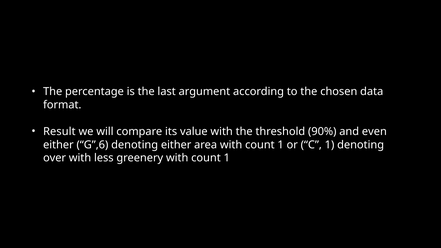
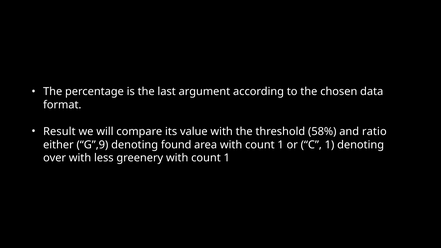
90%: 90% -> 58%
even: even -> ratio
G”,6: G”,6 -> G”,9
denoting either: either -> found
